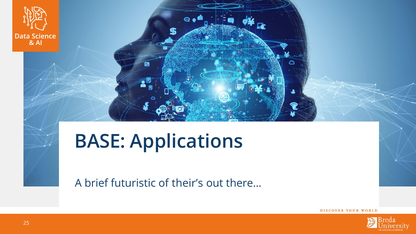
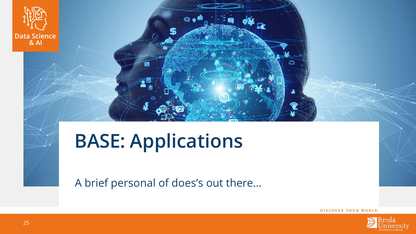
futuristic: futuristic -> personal
their’s: their’s -> does’s
